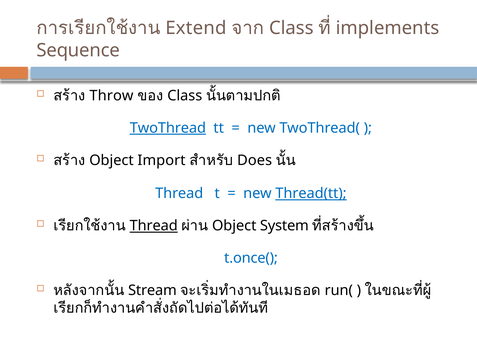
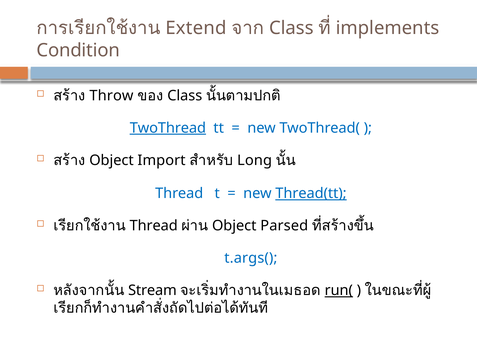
Sequence: Sequence -> Condition
Does: Does -> Long
Thread at (154, 226) underline: present -> none
System: System -> Parsed
t.once(: t.once( -> t.args(
run( underline: none -> present
